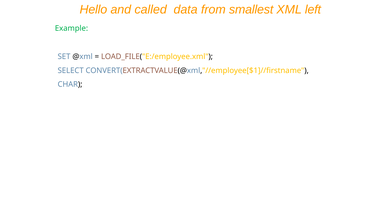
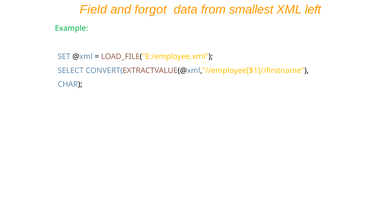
Hello: Hello -> Field
called: called -> forgot
